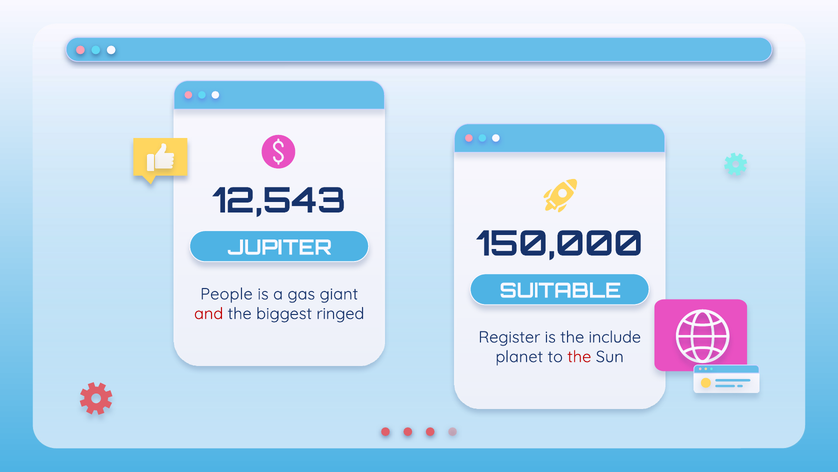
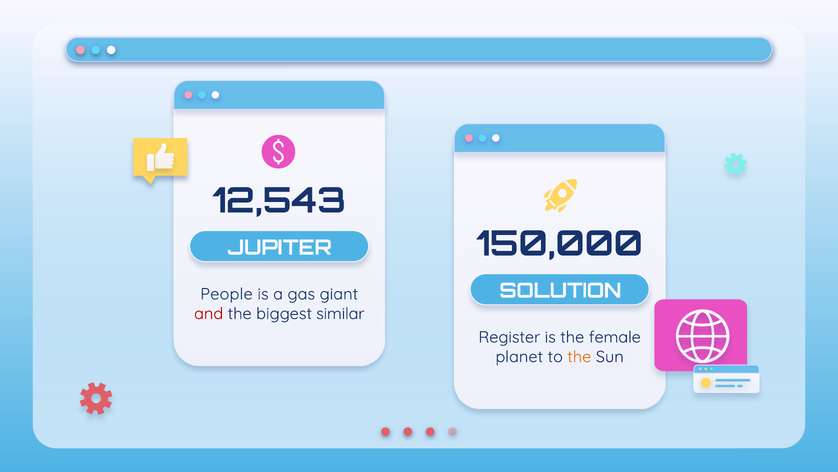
SUITABLE: SUITABLE -> SOLUTION
ringed: ringed -> similar
include: include -> female
the at (579, 356) colour: red -> orange
